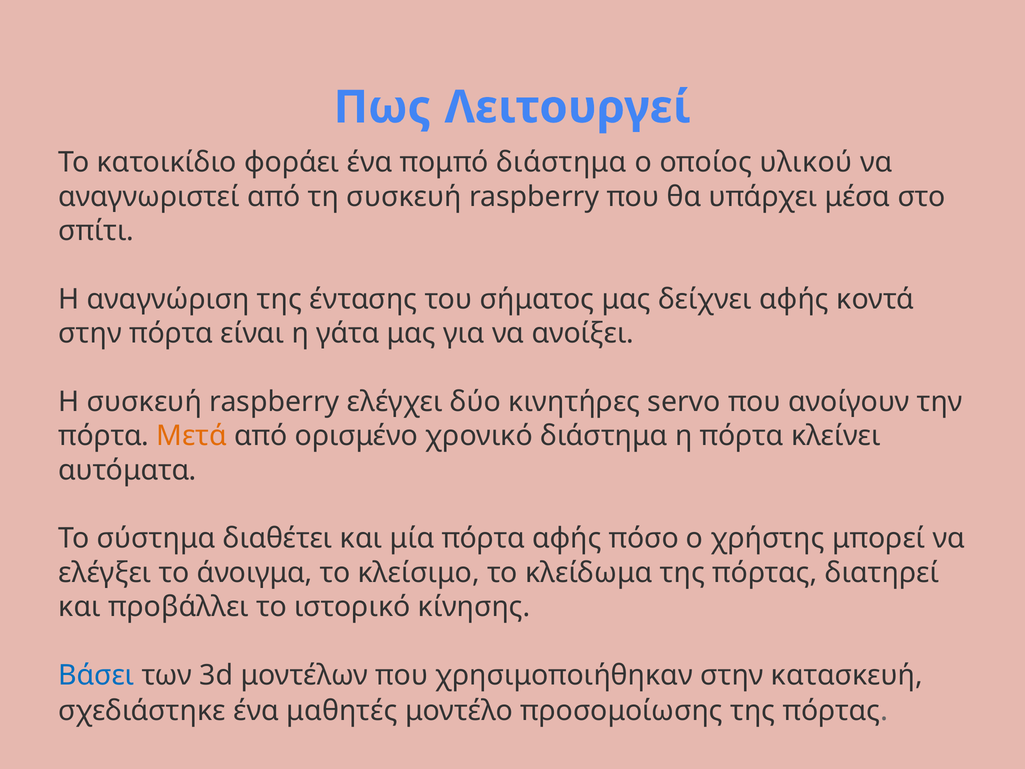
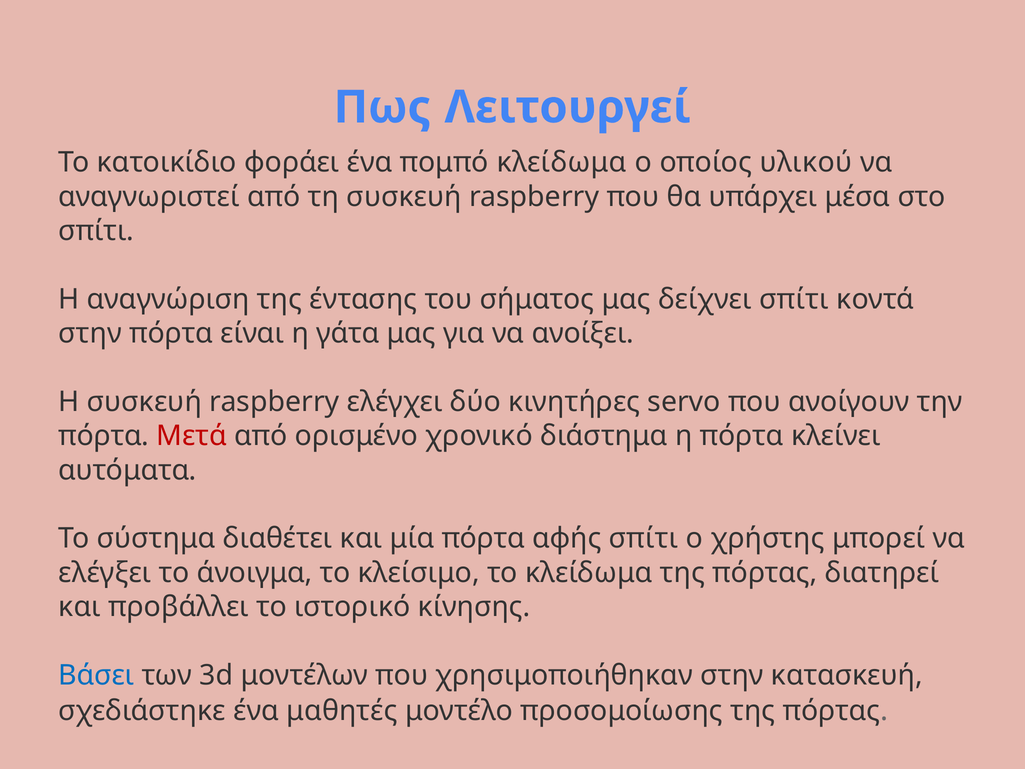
πομπό διάστημα: διάστημα -> κλείδωμα
δείχνει αφής: αφής -> σπίτι
Μετά colour: orange -> red
αφής πόσο: πόσο -> σπίτι
